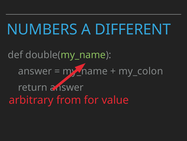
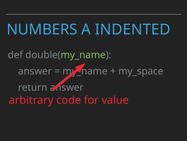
DIFFERENT: DIFFERENT -> INDENTED
my_colon: my_colon -> my_space
from: from -> code
